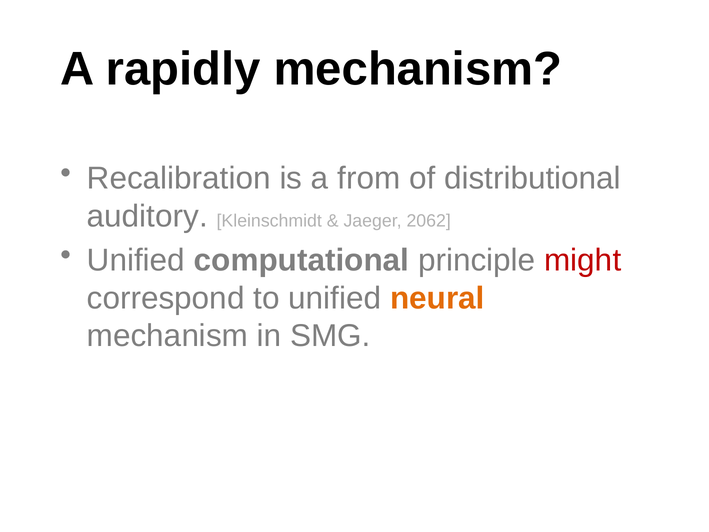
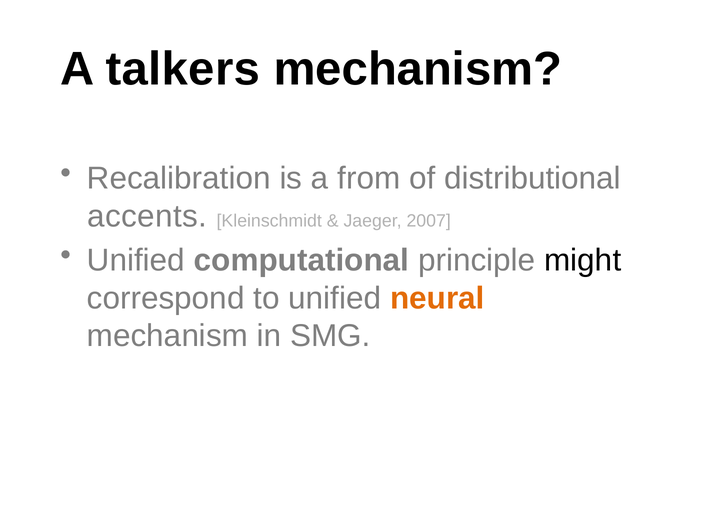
rapidly: rapidly -> talkers
auditory: auditory -> accents
2062: 2062 -> 2007
might colour: red -> black
